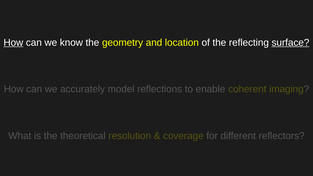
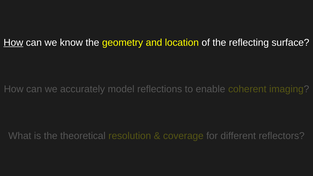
surface underline: present -> none
